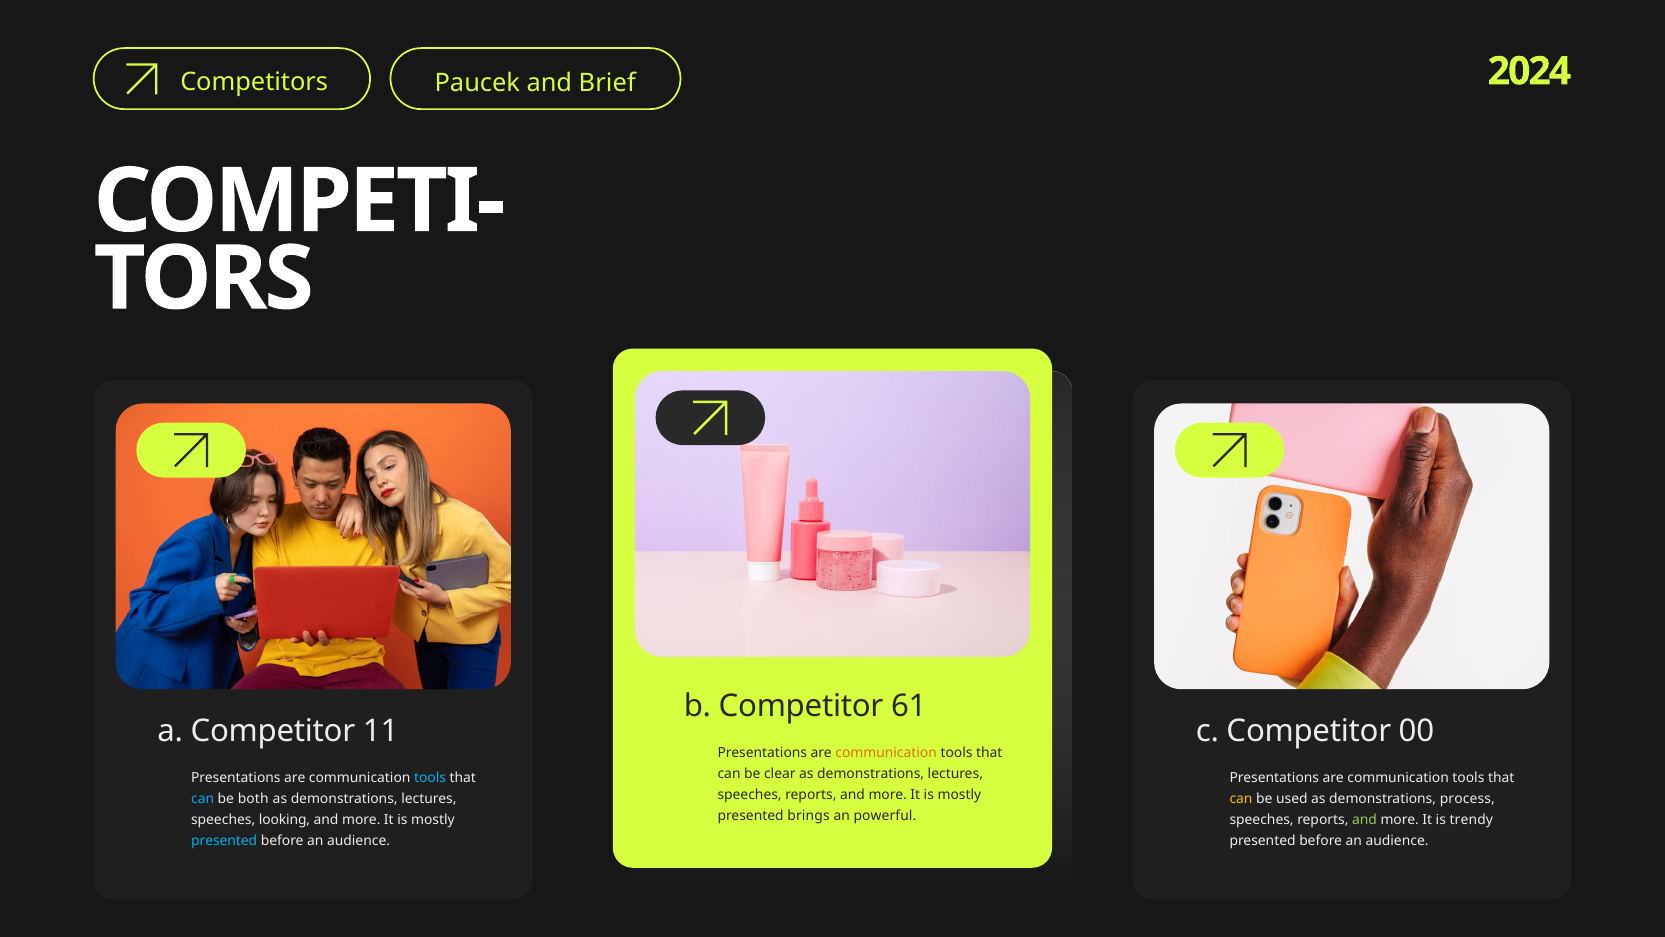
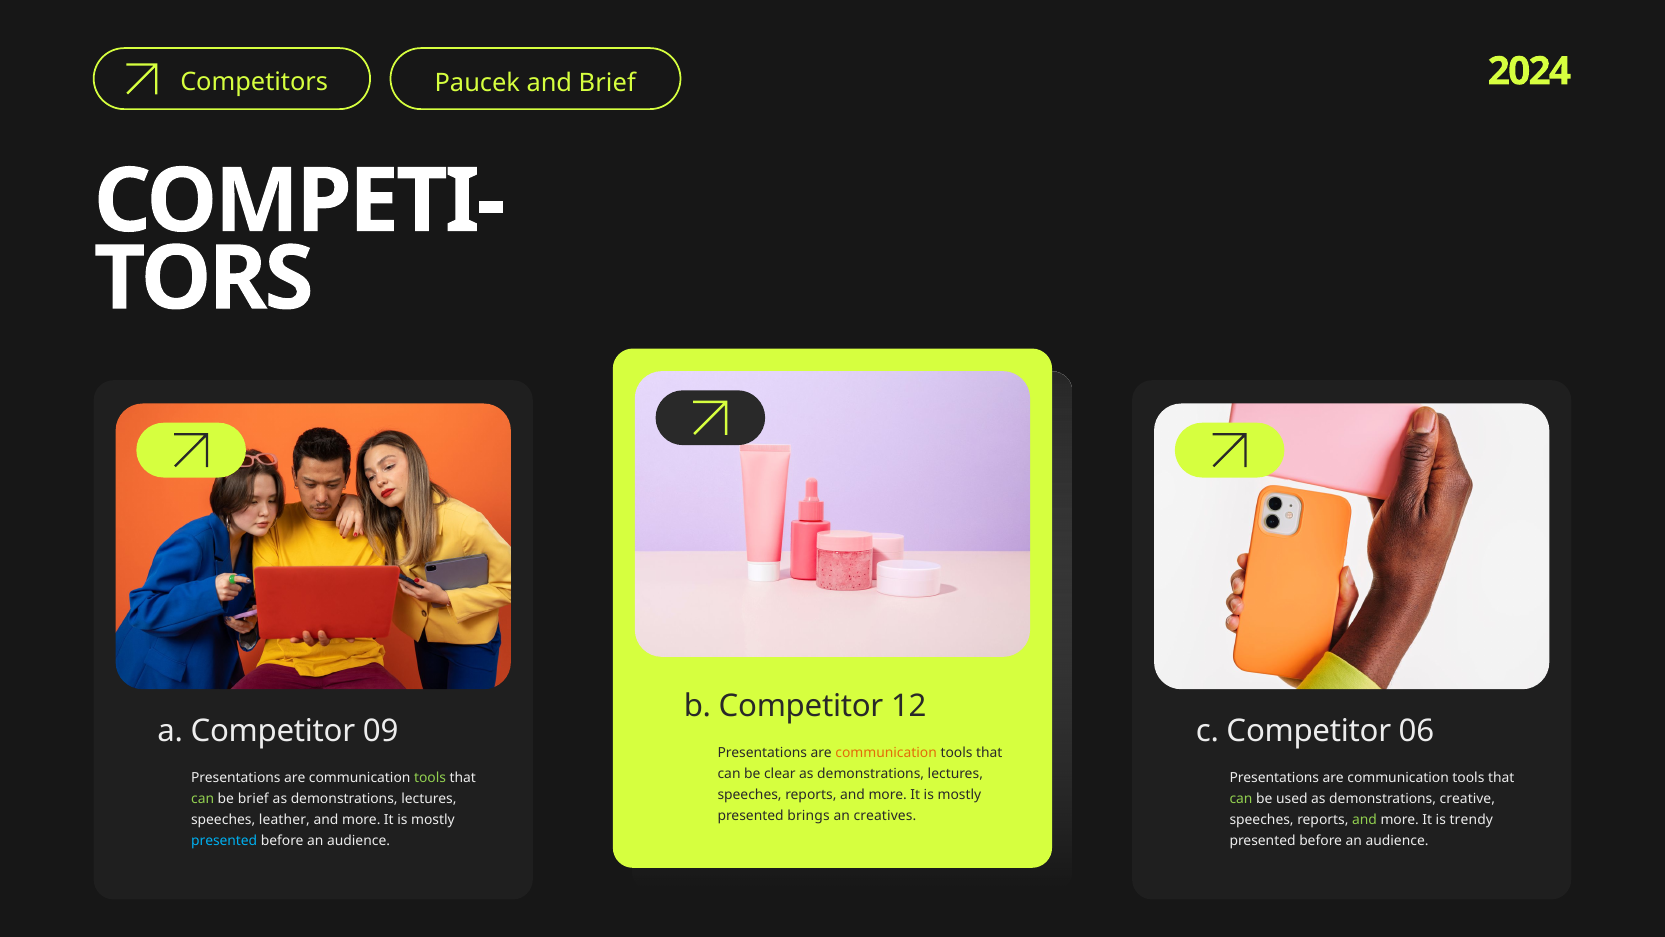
61: 61 -> 12
11: 11 -> 09
00: 00 -> 06
tools at (430, 778) colour: light blue -> light green
can at (203, 799) colour: light blue -> light green
be both: both -> brief
can at (1241, 799) colour: yellow -> light green
process: process -> creative
powerful: powerful -> creatives
looking: looking -> leather
